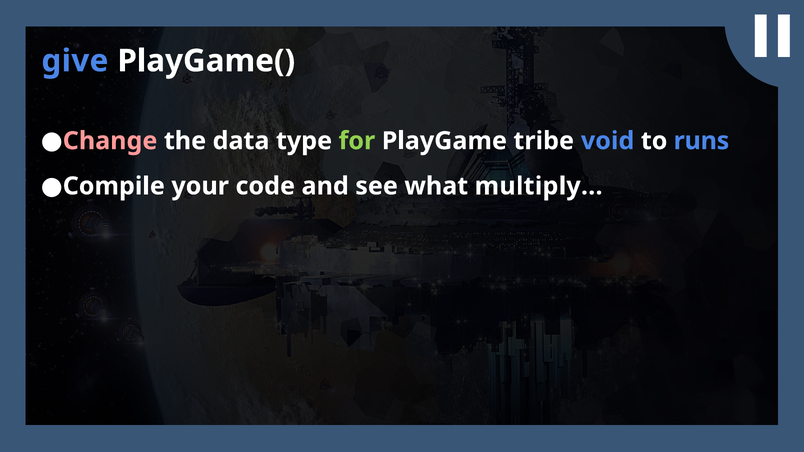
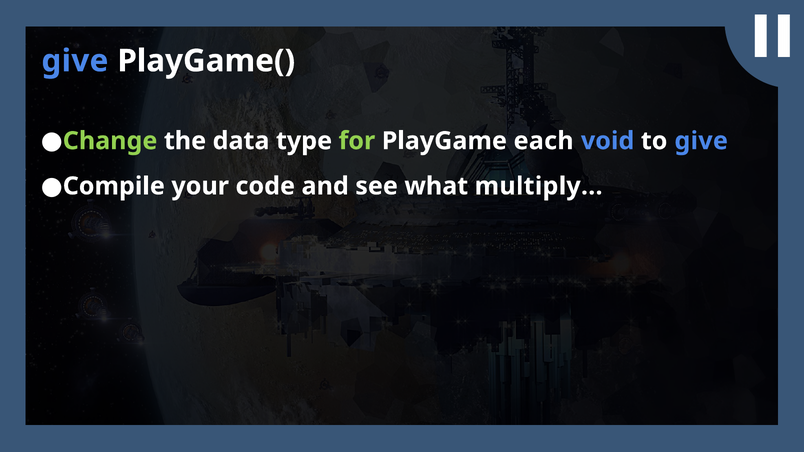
Change colour: pink -> light green
tribe: tribe -> each
to runs: runs -> give
